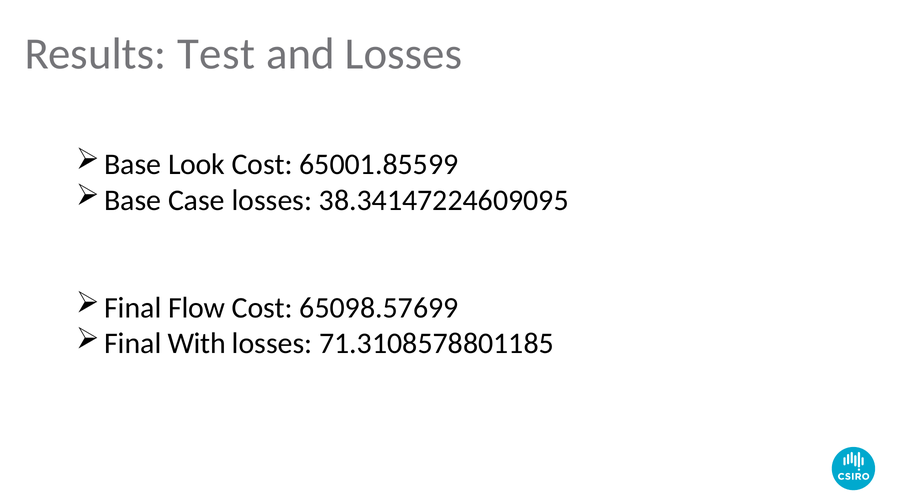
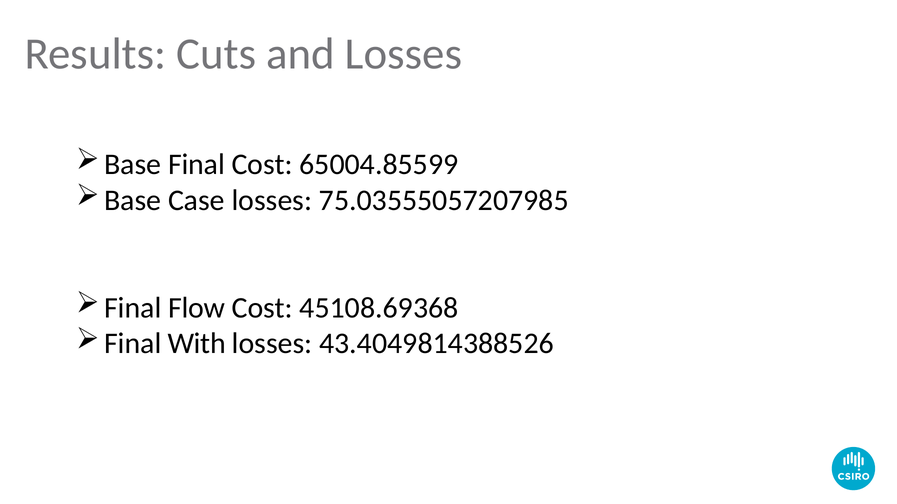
Test: Test -> Cuts
Base Look: Look -> Final
65001.85599: 65001.85599 -> 65004.85599
38.34147224609095: 38.34147224609095 -> 75.03555057207985
65098.57699: 65098.57699 -> 45108.69368
71.3108578801185: 71.3108578801185 -> 43.4049814388526
